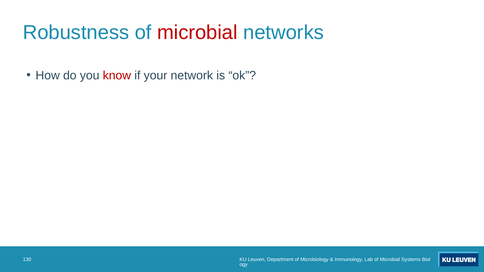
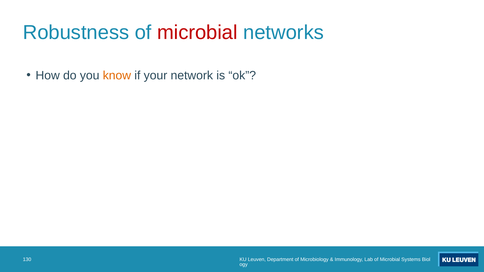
know colour: red -> orange
